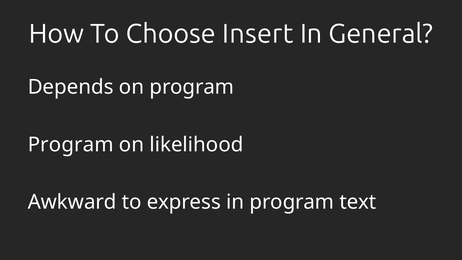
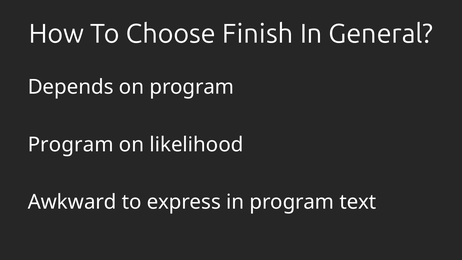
Insert: Insert -> Finish
